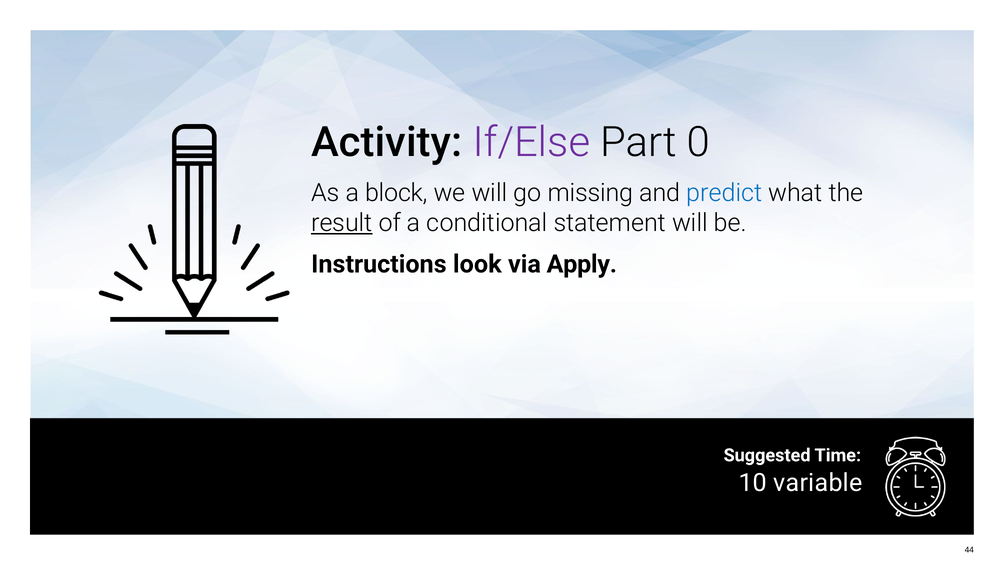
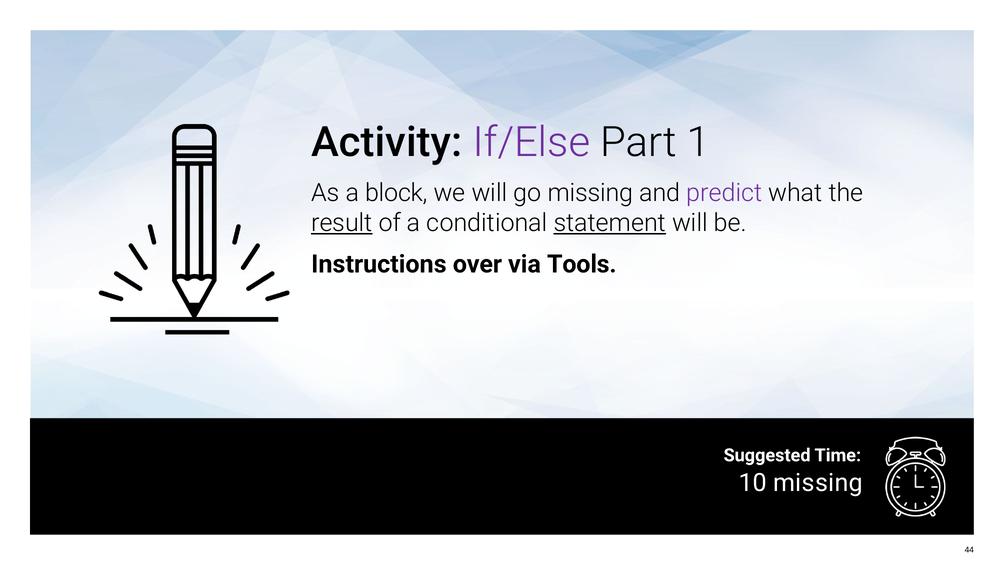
0: 0 -> 1
predict colour: blue -> purple
statement underline: none -> present
look: look -> over
Apply: Apply -> Tools
10 variable: variable -> missing
